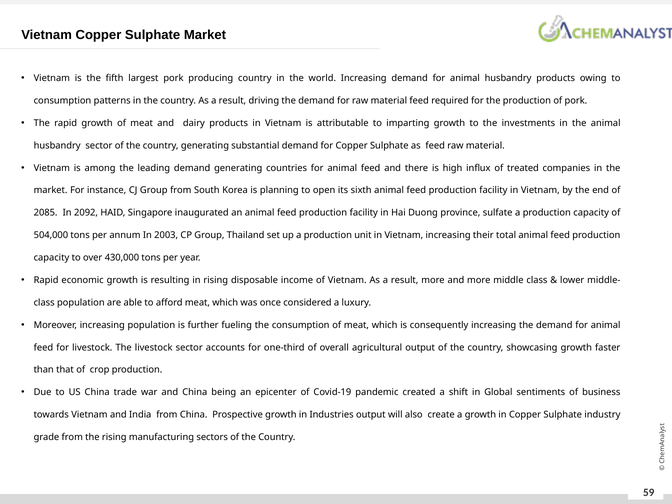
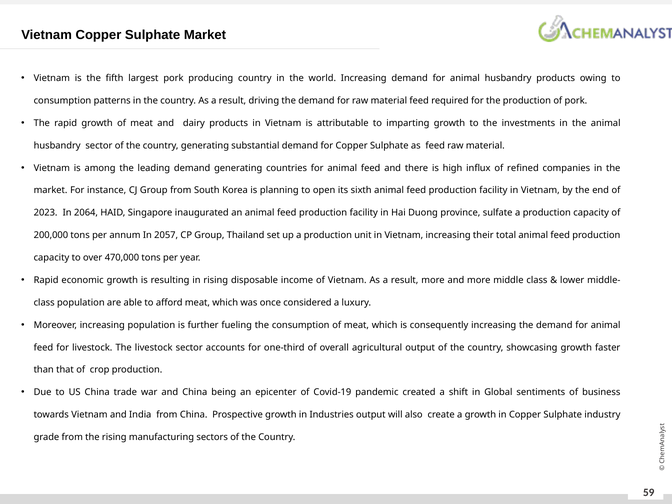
treated: treated -> refined
2085: 2085 -> 2023
2092: 2092 -> 2064
504,000: 504,000 -> 200,000
2003: 2003 -> 2057
430,000: 430,000 -> 470,000
